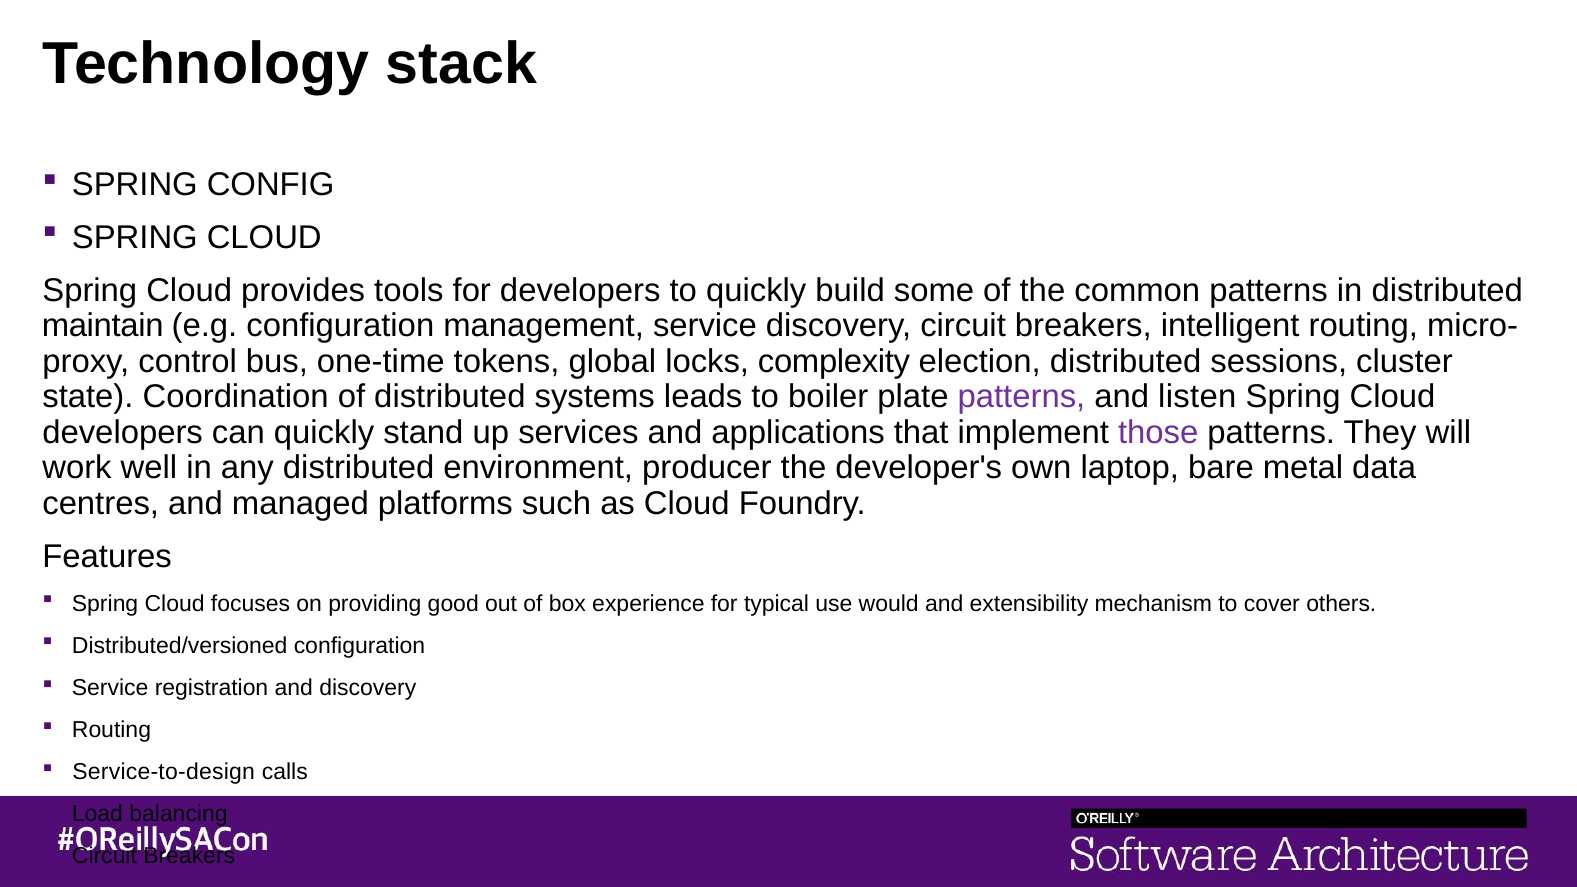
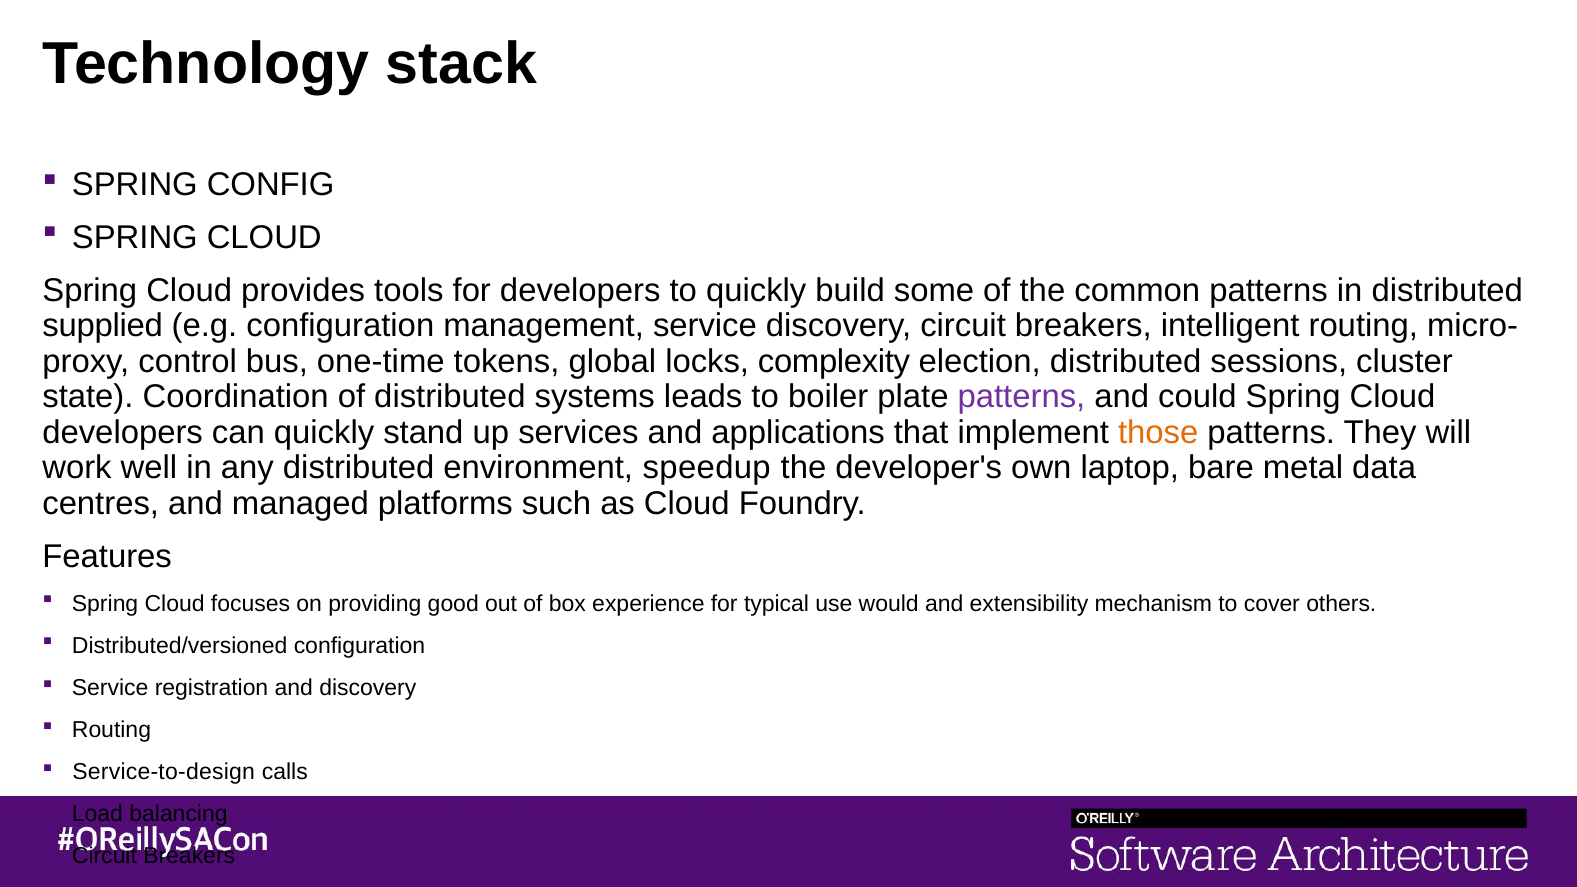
maintain: maintain -> supplied
listen: listen -> could
those colour: purple -> orange
producer: producer -> speedup
